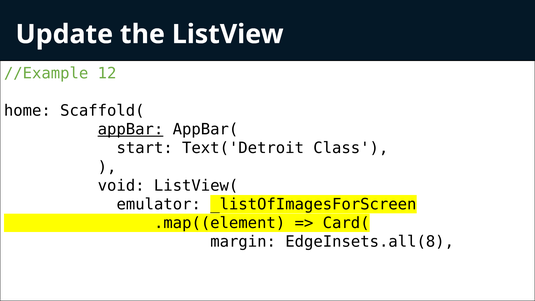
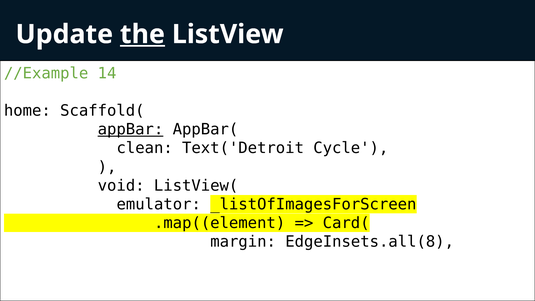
the underline: none -> present
12: 12 -> 14
start: start -> clean
Class: Class -> Cycle
